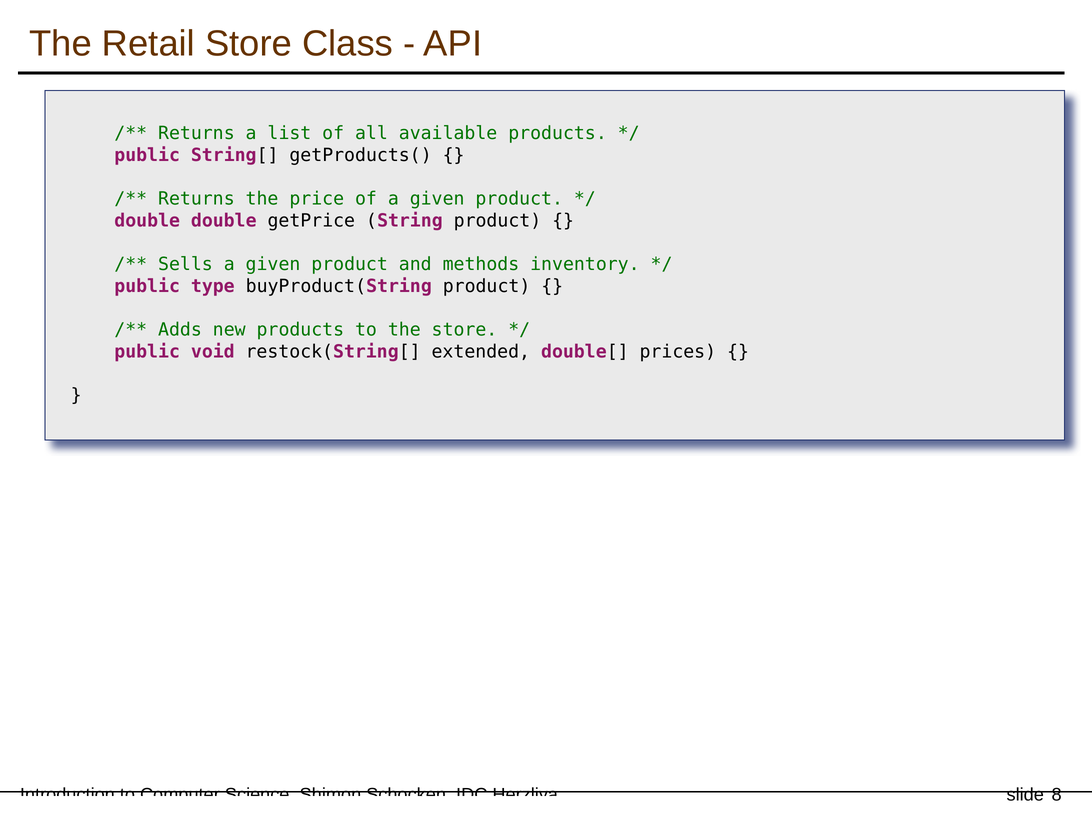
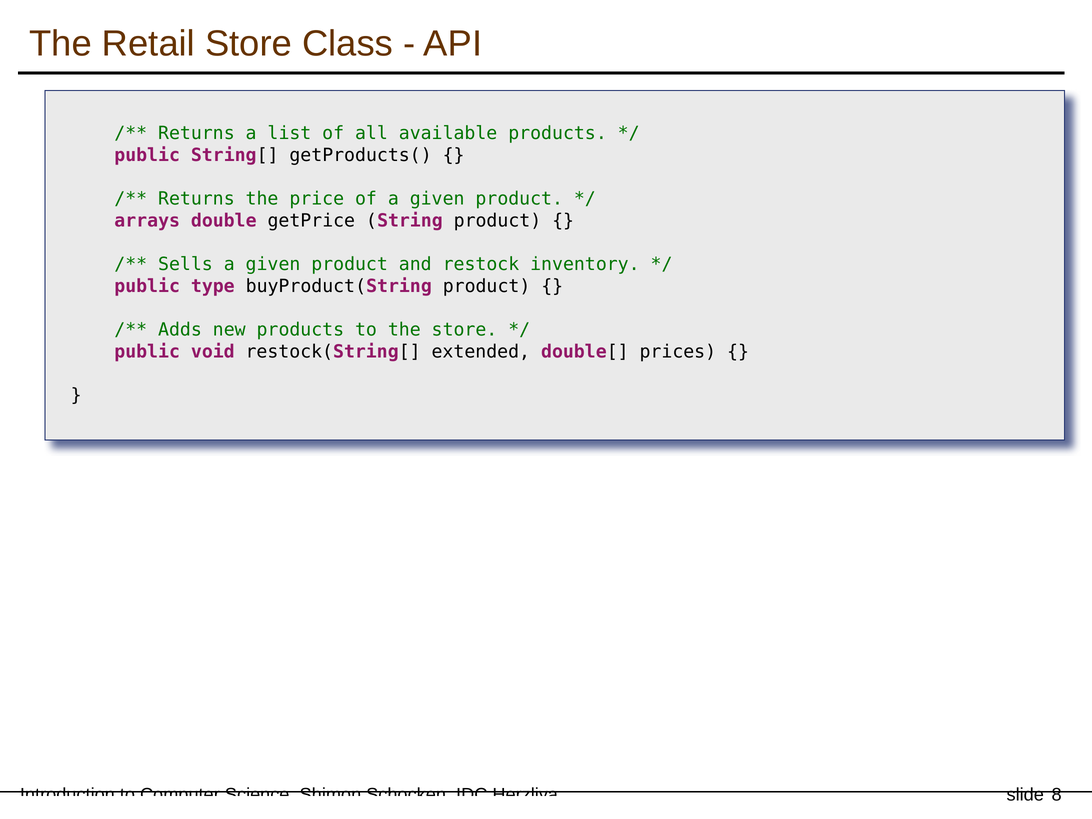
double at (147, 221): double -> arrays
methods: methods -> restock
